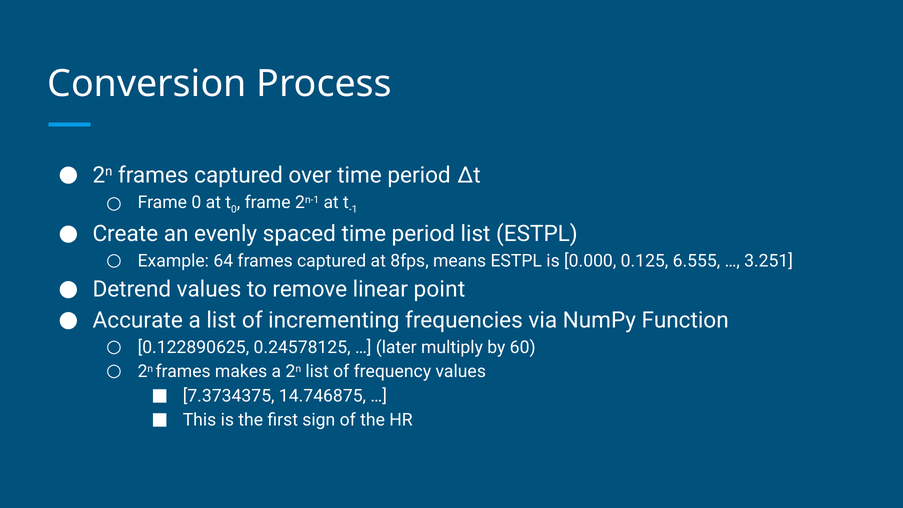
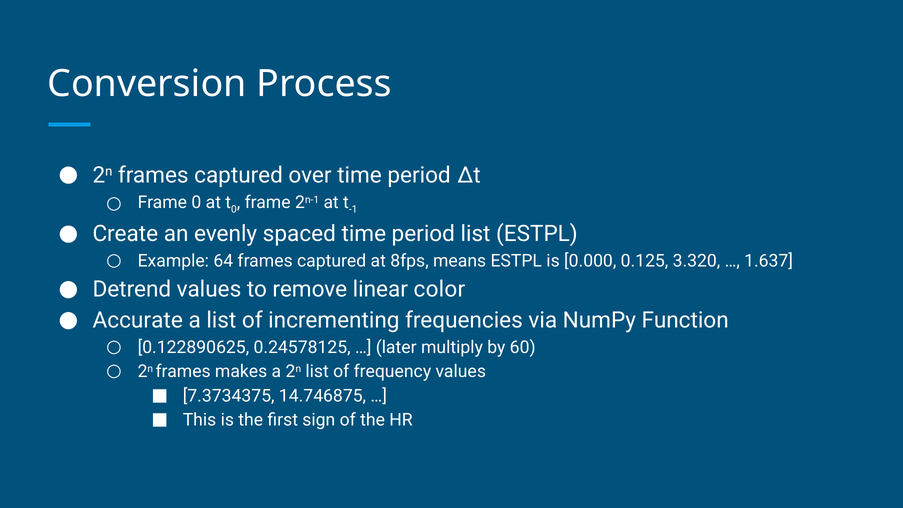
6.555: 6.555 -> 3.320
3.251: 3.251 -> 1.637
point: point -> color
